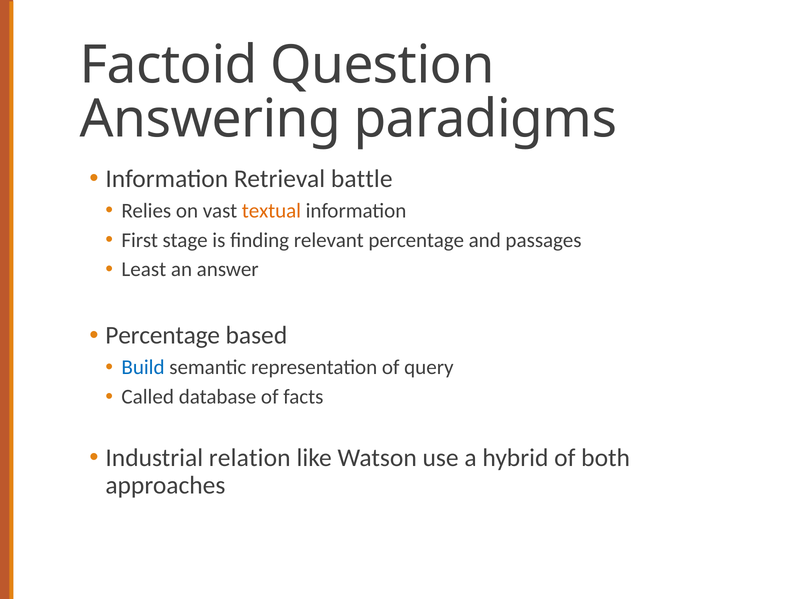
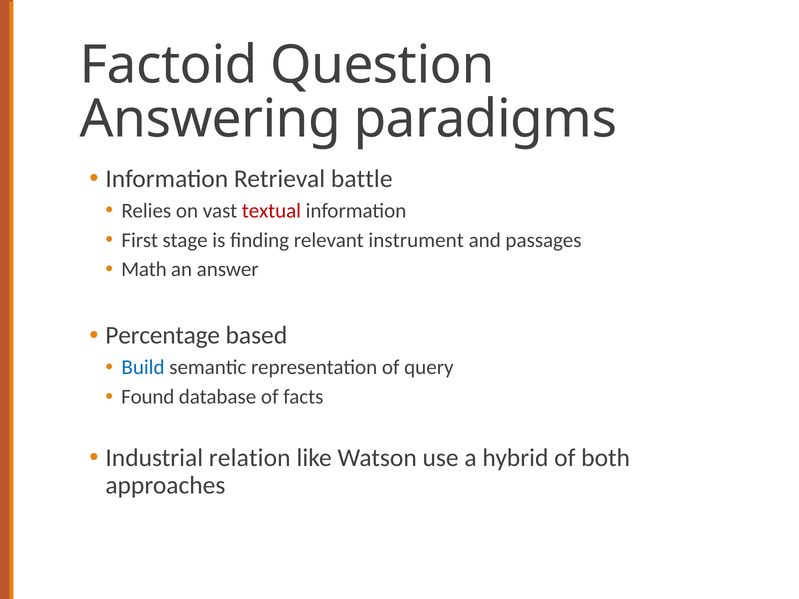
textual colour: orange -> red
relevant percentage: percentage -> instrument
Least: Least -> Math
Called: Called -> Found
